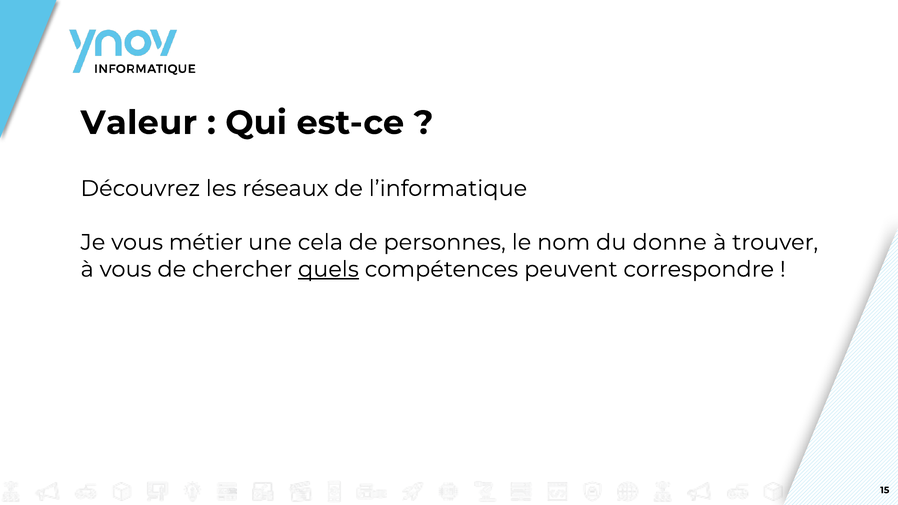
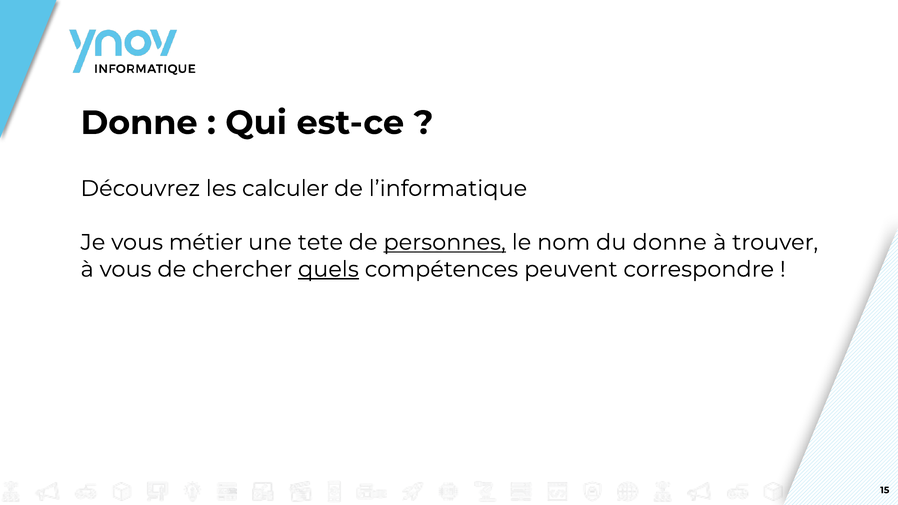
Valeur at (139, 123): Valeur -> Donne
réseaux: réseaux -> calculer
cela: cela -> tete
personnes underline: none -> present
